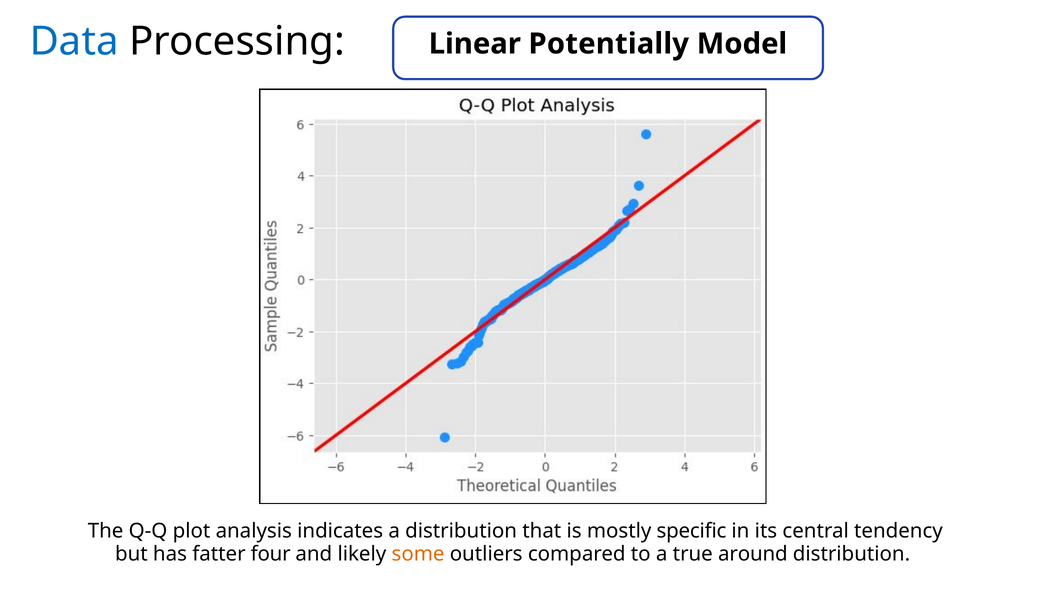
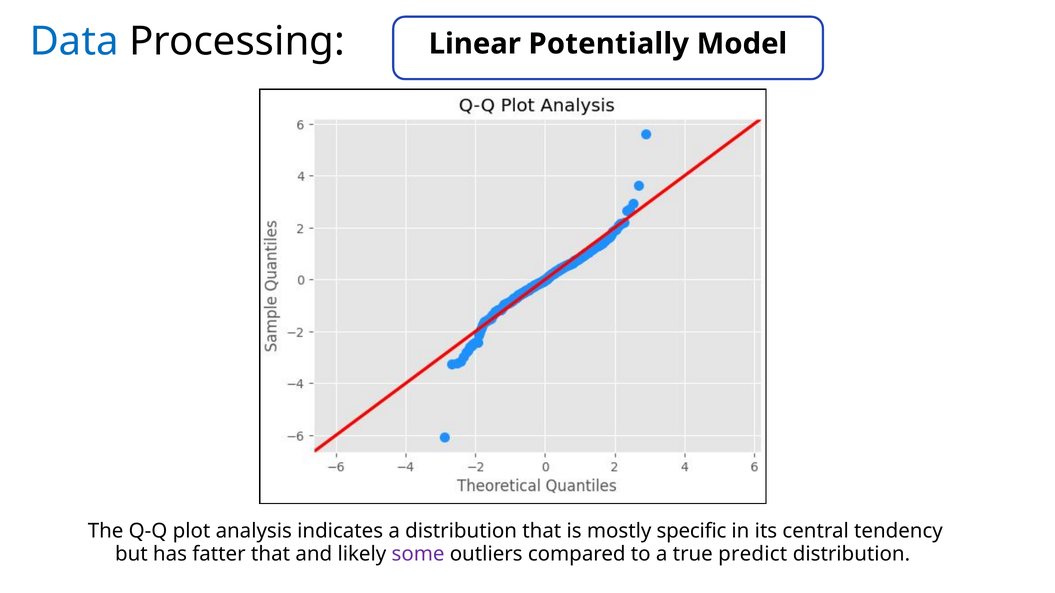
fatter four: four -> that
some colour: orange -> purple
around: around -> predict
